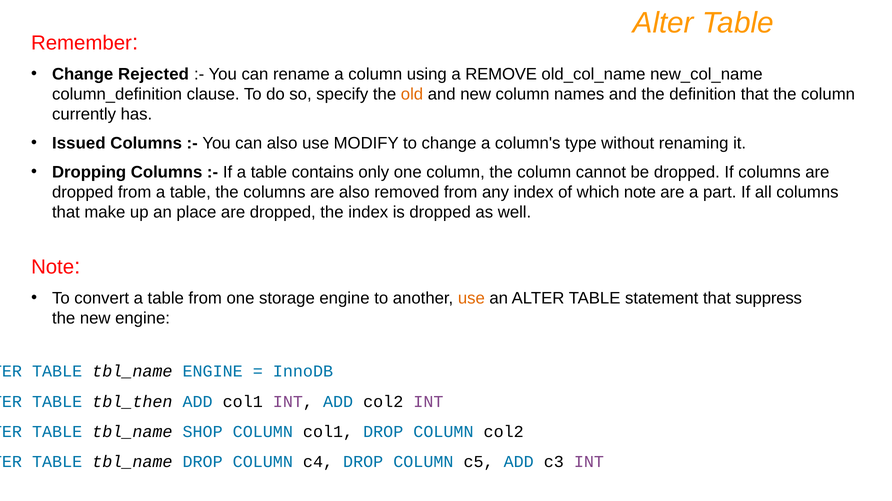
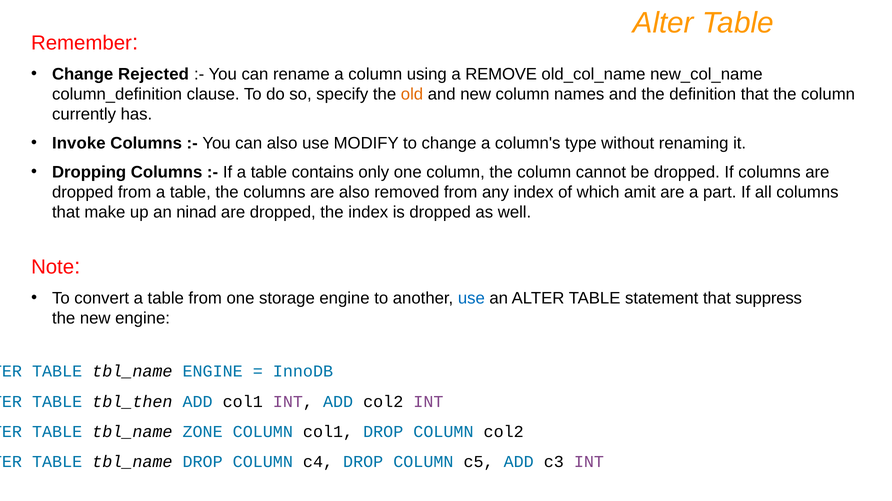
Issued: Issued -> Invoke
which note: note -> amit
place: place -> ninad
use at (471, 299) colour: orange -> blue
SHOP: SHOP -> ZONE
